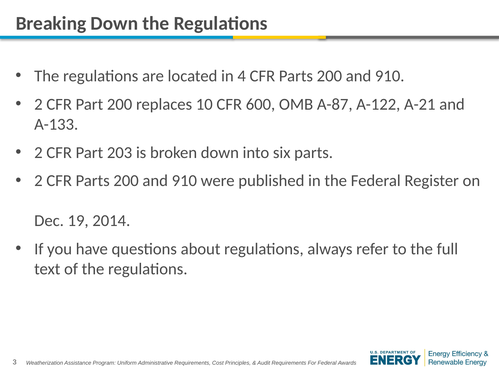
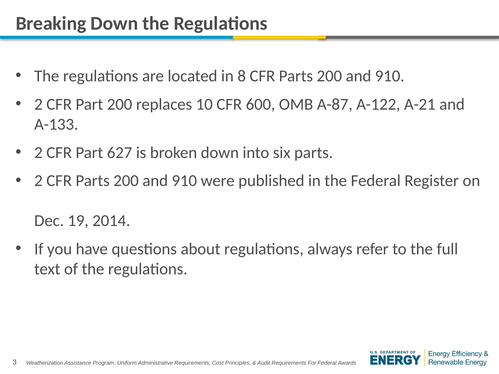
4: 4 -> 8
203: 203 -> 627
